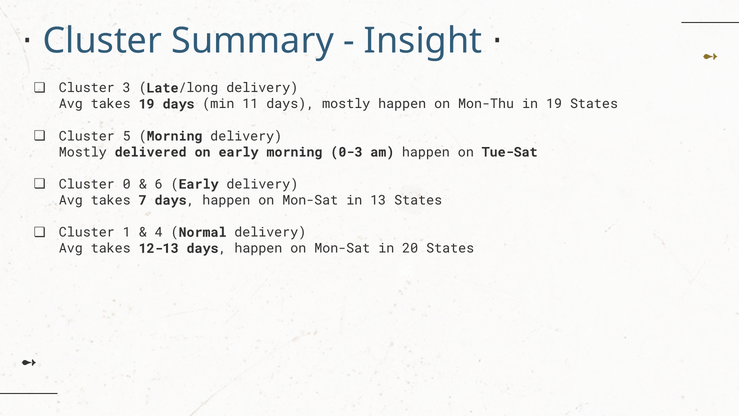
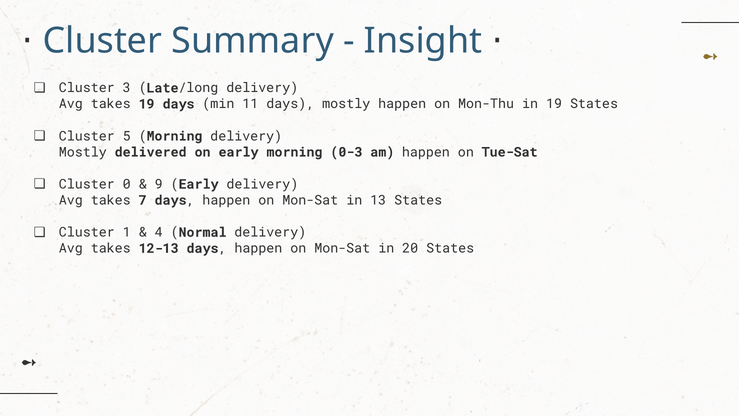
6: 6 -> 9
